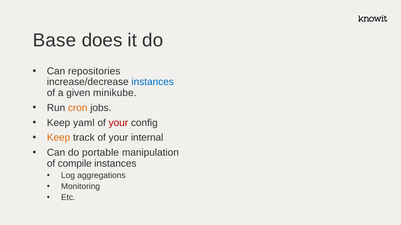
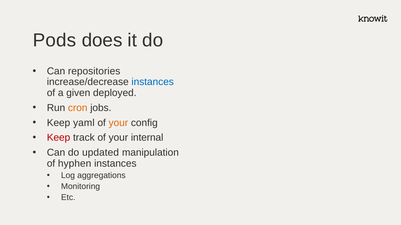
Base: Base -> Pods
minikube: minikube -> deployed
your at (118, 123) colour: red -> orange
Keep at (59, 138) colour: orange -> red
portable: portable -> updated
compile: compile -> hyphen
